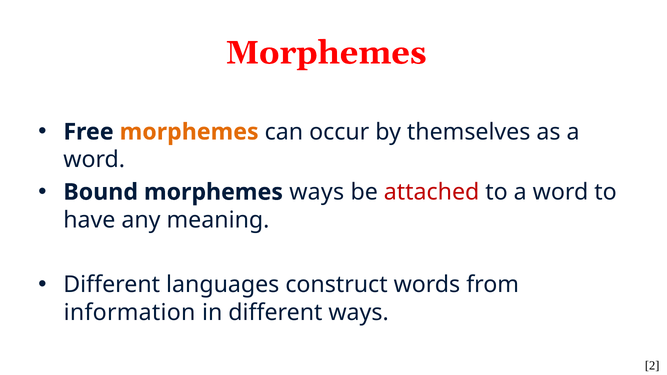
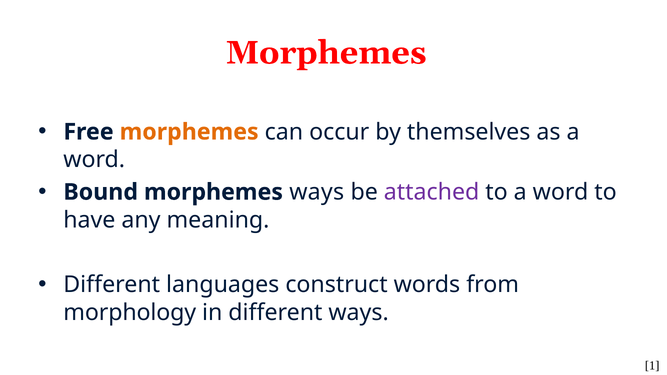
attached colour: red -> purple
information: information -> morphology
2: 2 -> 1
